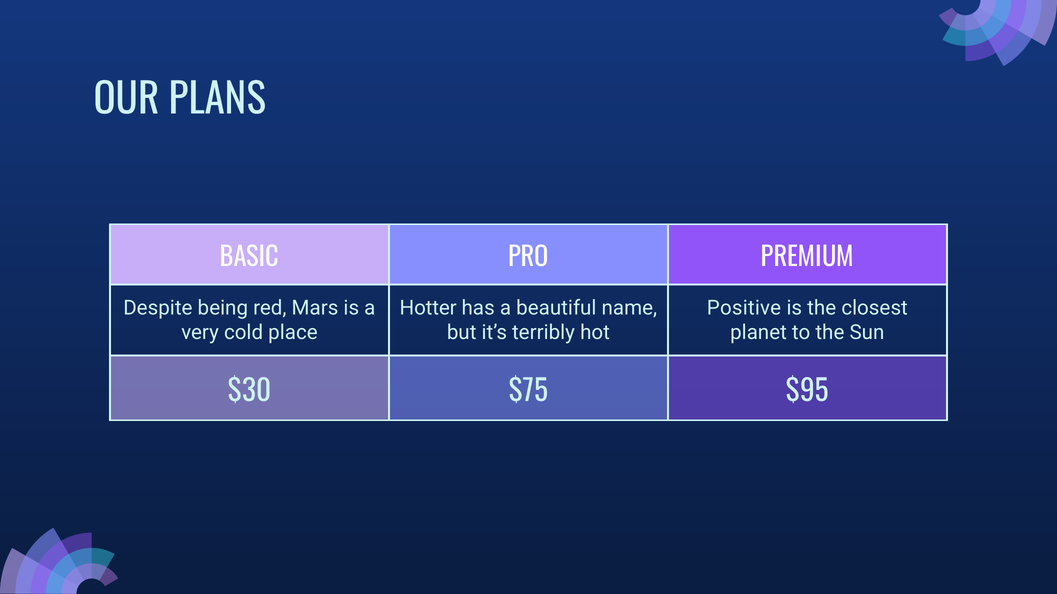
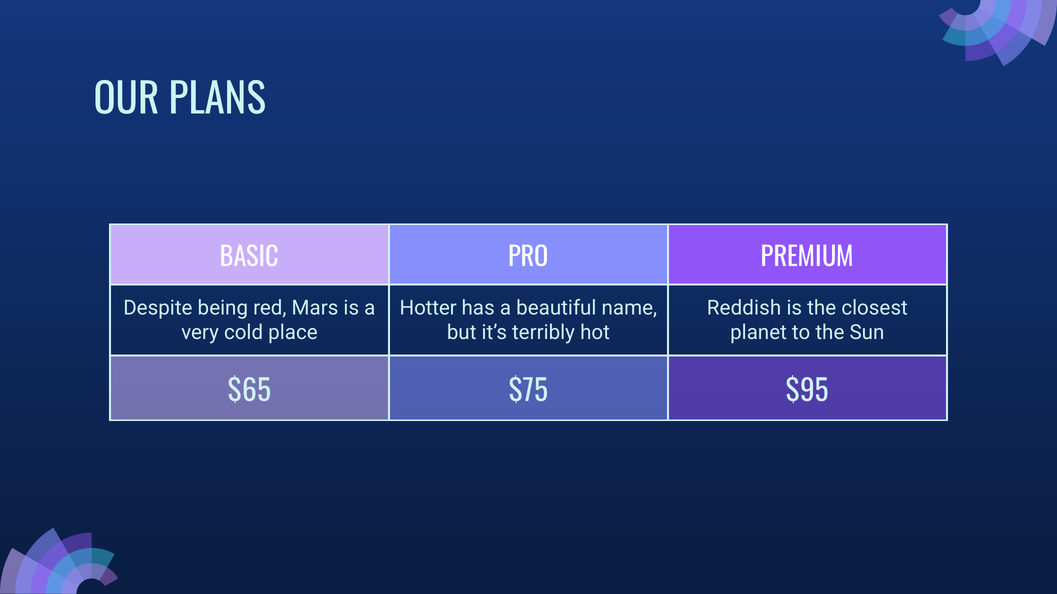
Positive: Positive -> Reddish
$30: $30 -> $65
